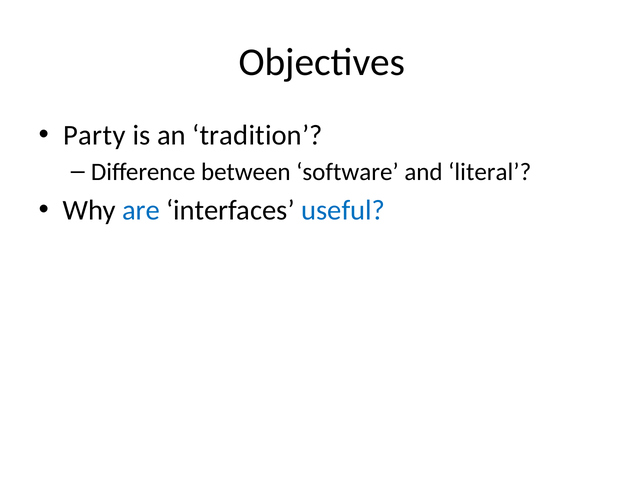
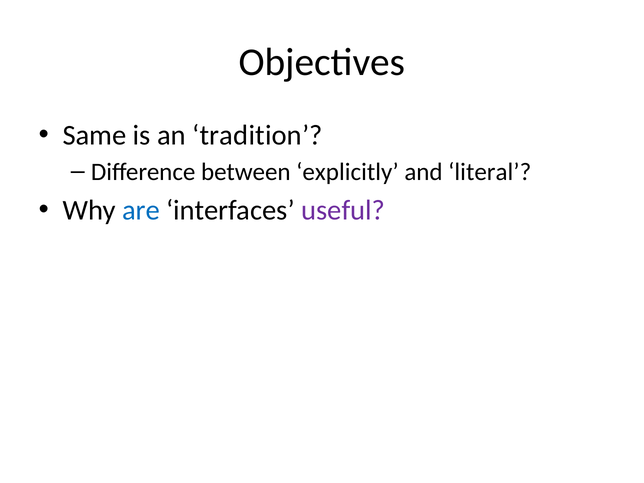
Party: Party -> Same
software: software -> explicitly
useful colour: blue -> purple
